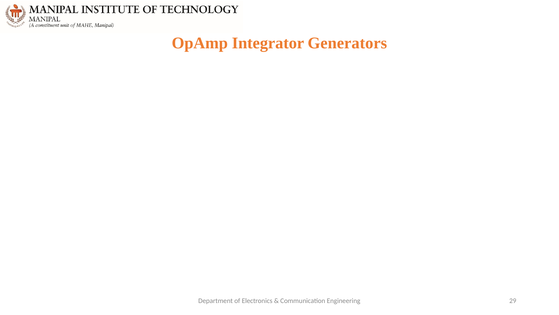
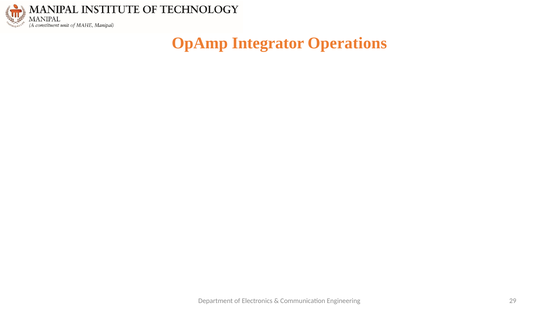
Generators: Generators -> Operations
